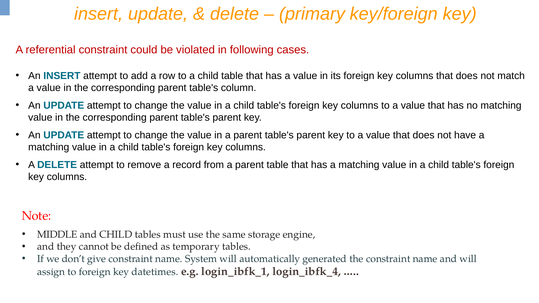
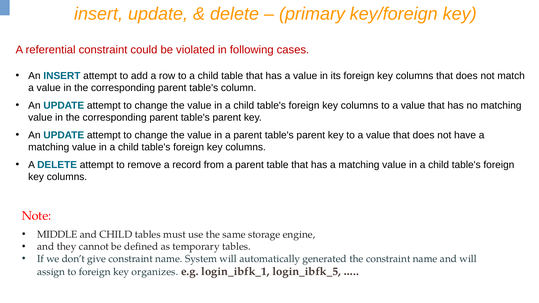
datetimes: datetimes -> organizes
login_ibfk_4: login_ibfk_4 -> login_ibfk_5
